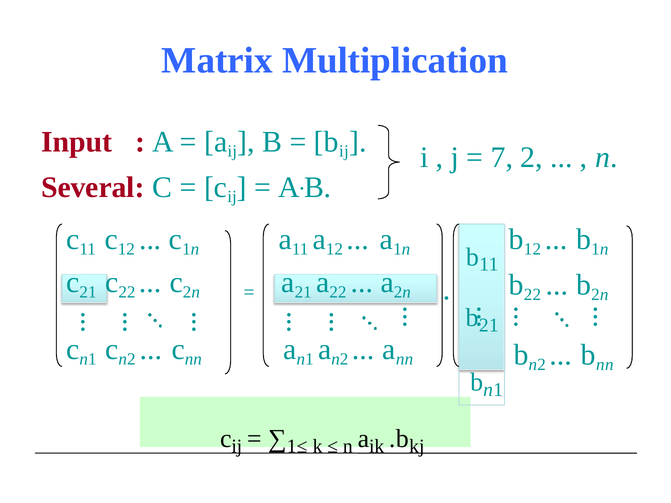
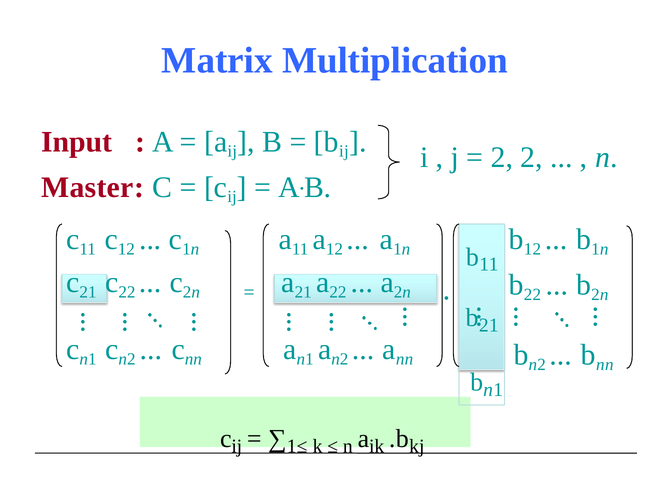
7 at (502, 157): 7 -> 2
Several: Several -> Master
